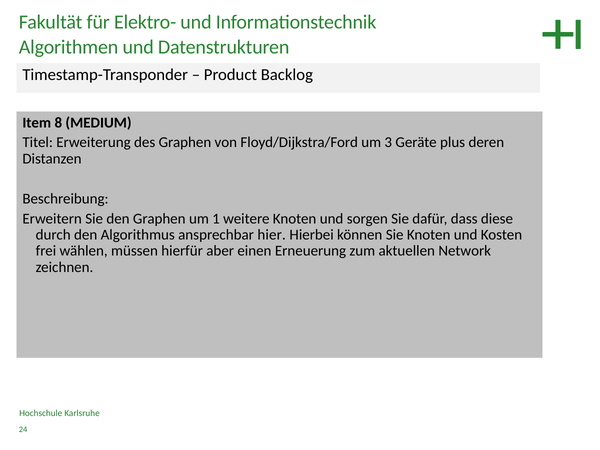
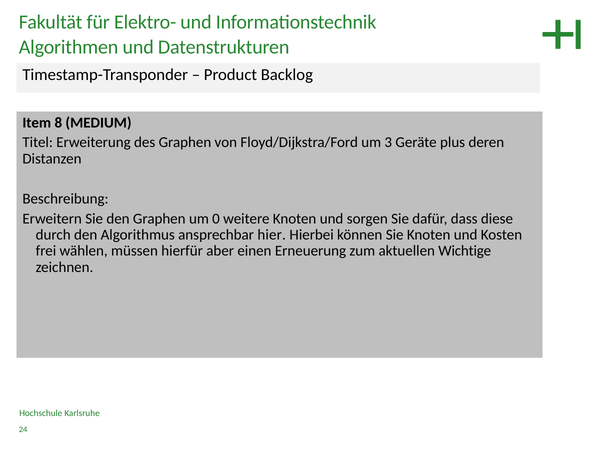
1: 1 -> 0
Network: Network -> Wichtige
